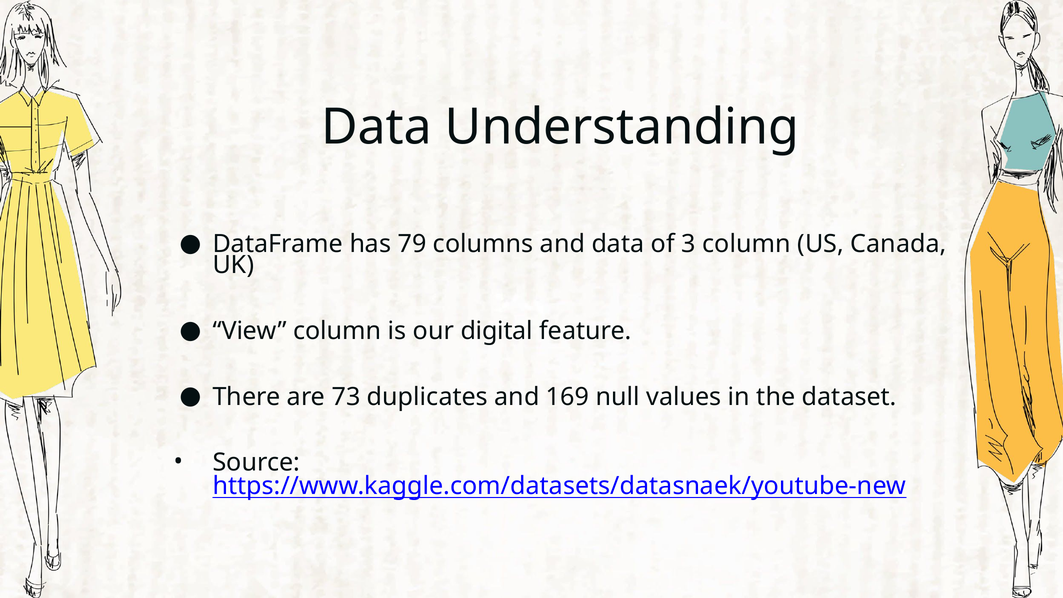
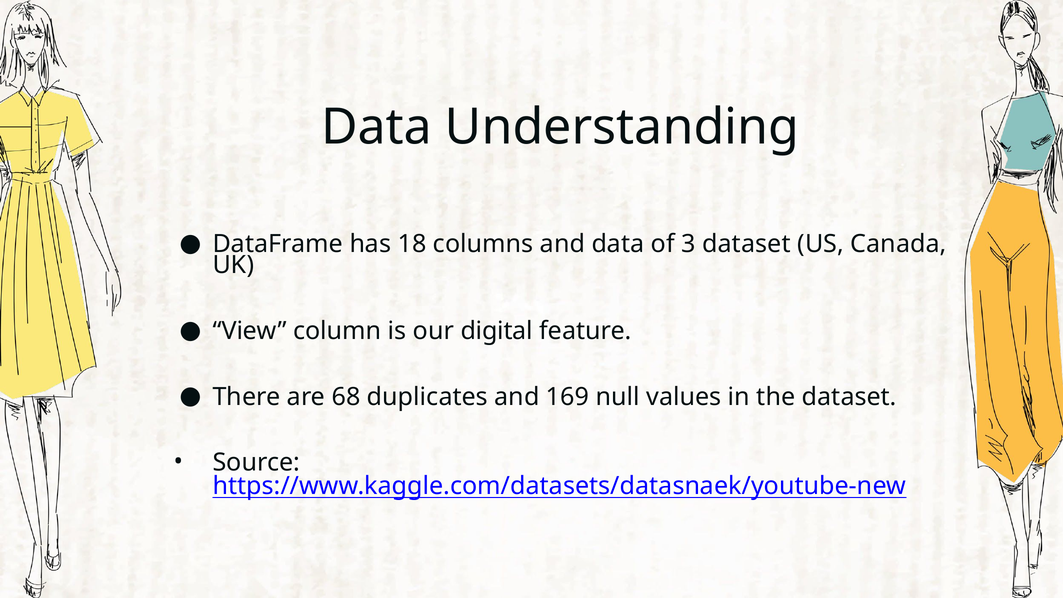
79: 79 -> 18
3 column: column -> dataset
73: 73 -> 68
